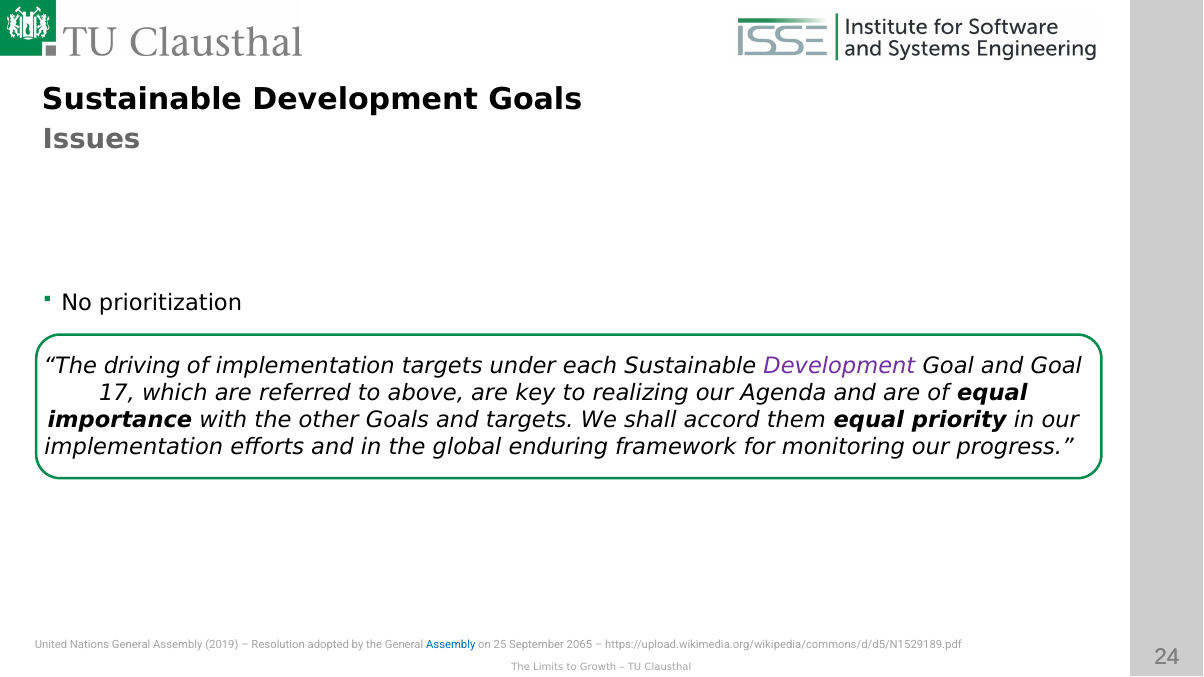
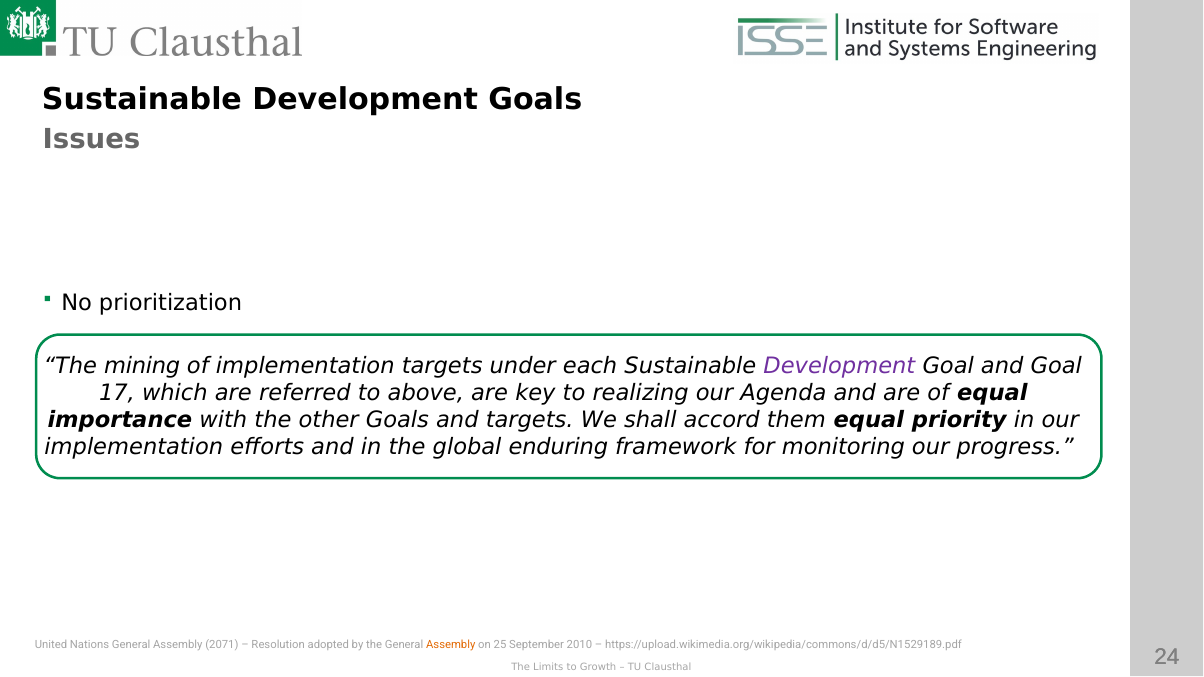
driving: driving -> mining
2019: 2019 -> 2071
Assembly at (451, 645) colour: blue -> orange
2065: 2065 -> 2010
